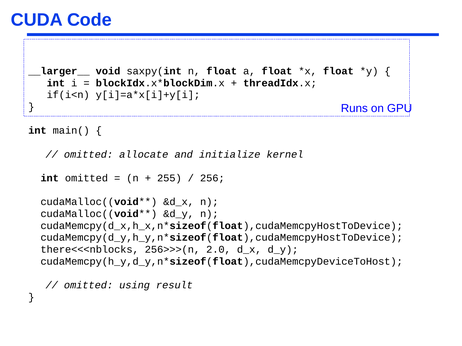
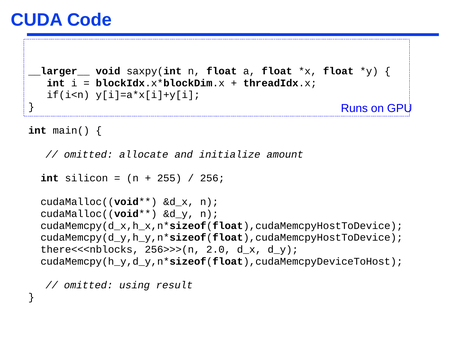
kernel: kernel -> amount
int omitted: omitted -> silicon
